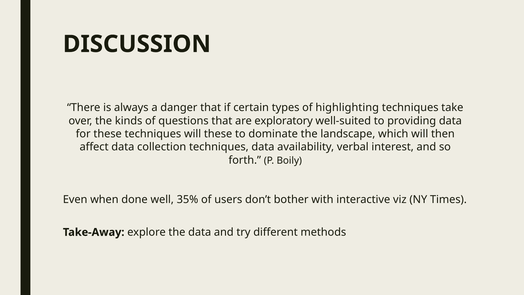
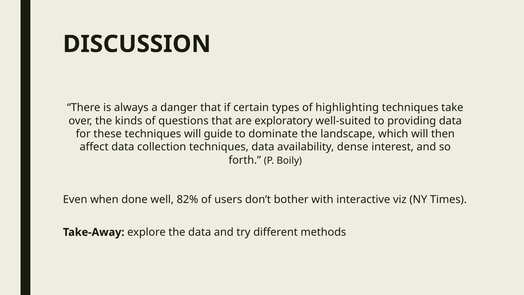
will these: these -> guide
verbal: verbal -> dense
35%: 35% -> 82%
